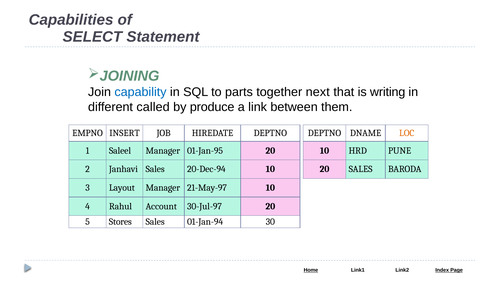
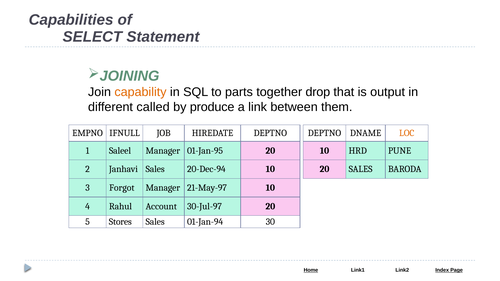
capability colour: blue -> orange
next: next -> drop
writing: writing -> output
INSERT: INSERT -> IFNULL
Layout: Layout -> Forgot
